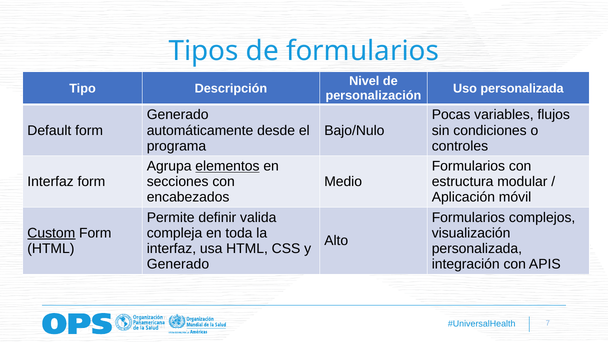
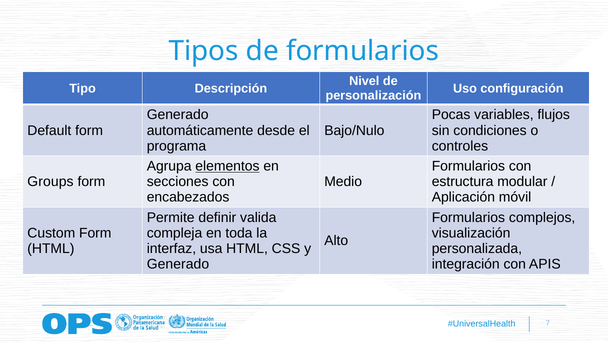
Uso personalizada: personalizada -> configuración
Interfaz at (51, 182): Interfaz -> Groups
Custom underline: present -> none
